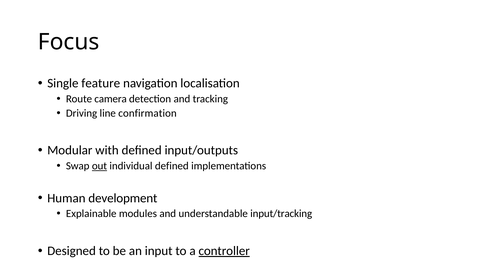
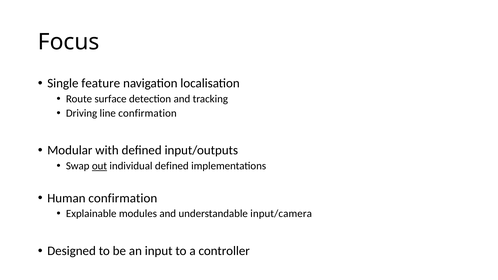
camera: camera -> surface
Human development: development -> confirmation
input/tracking: input/tracking -> input/camera
controller underline: present -> none
